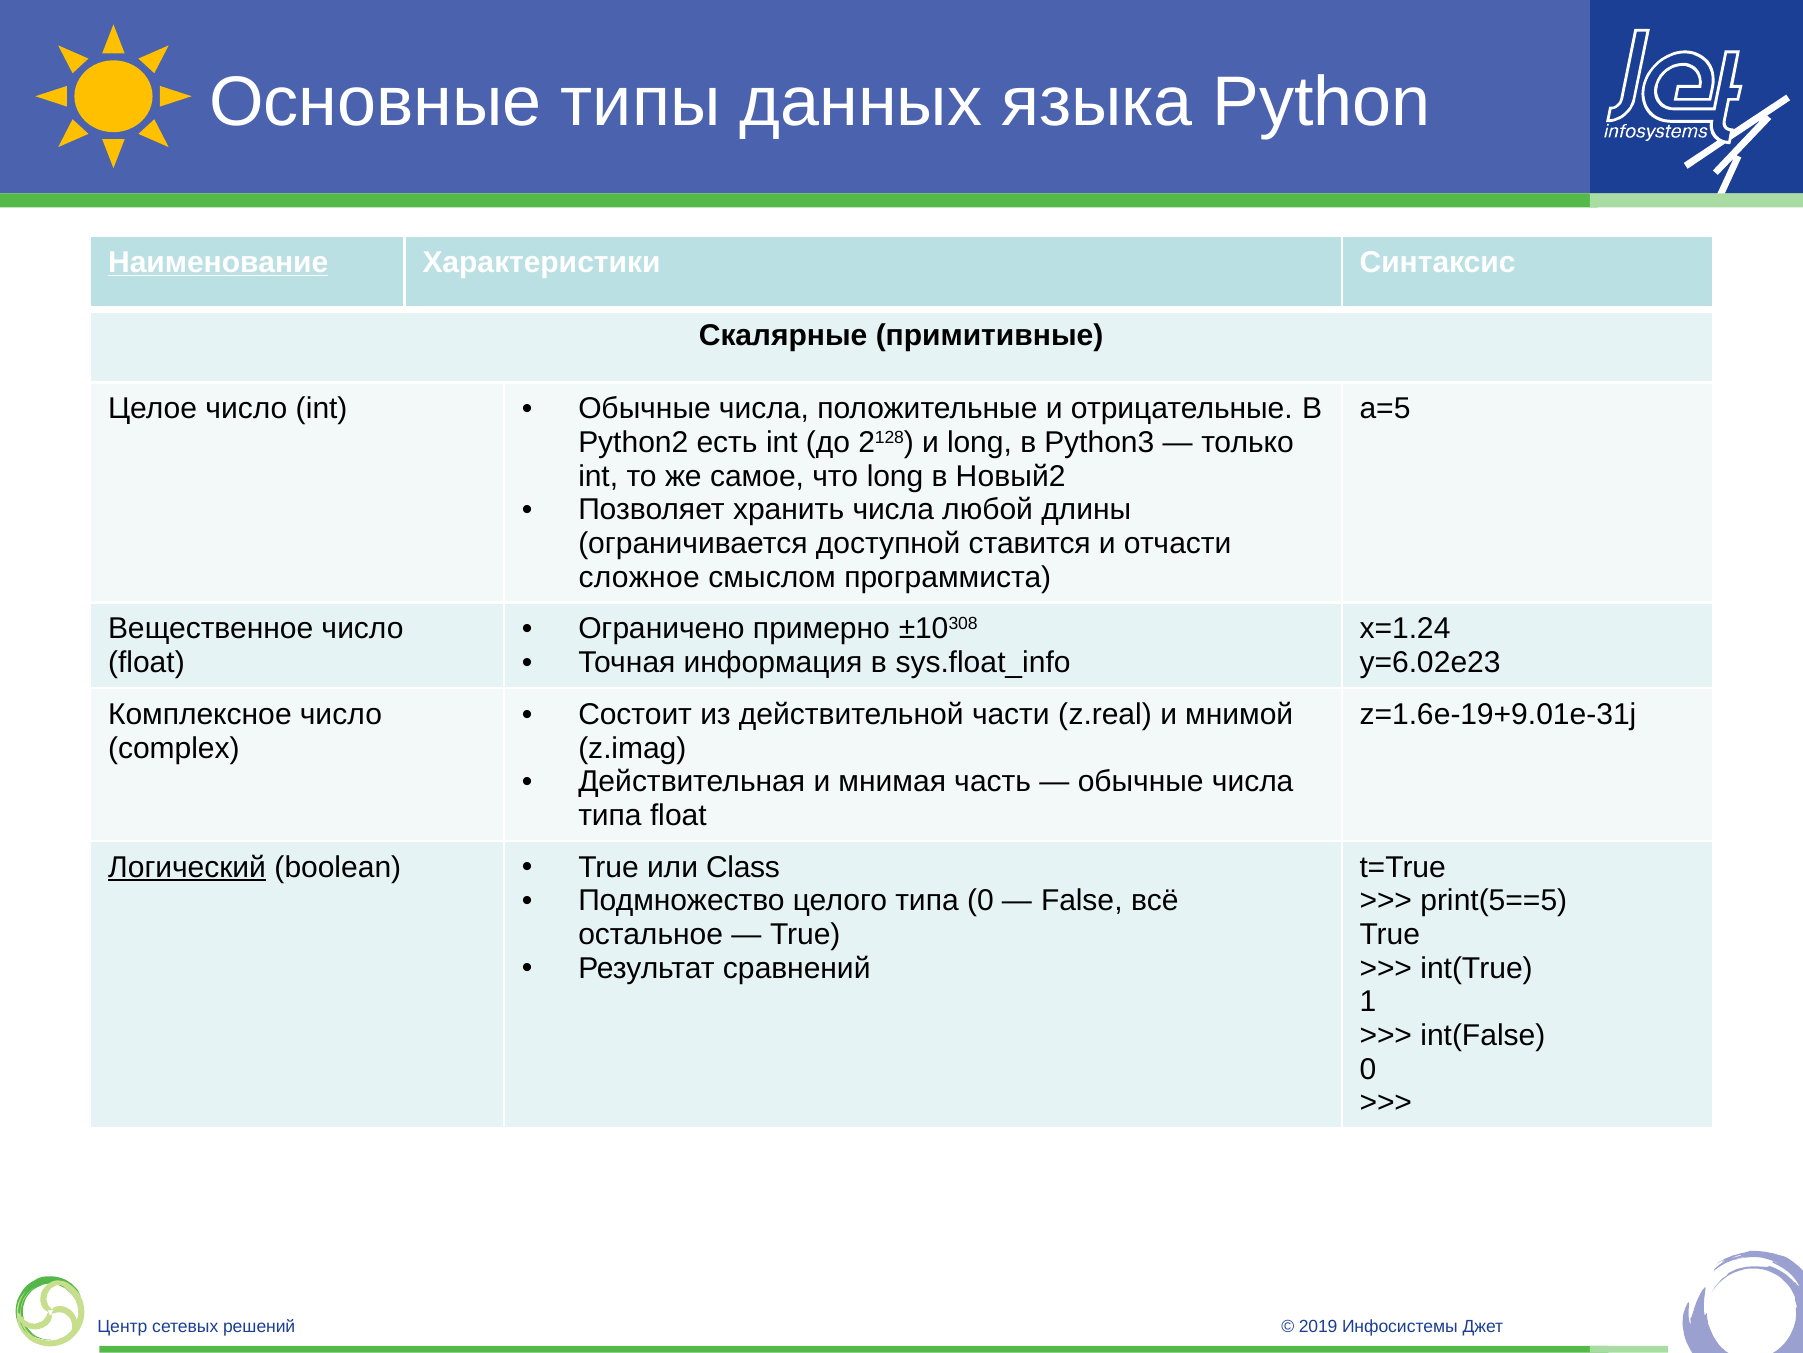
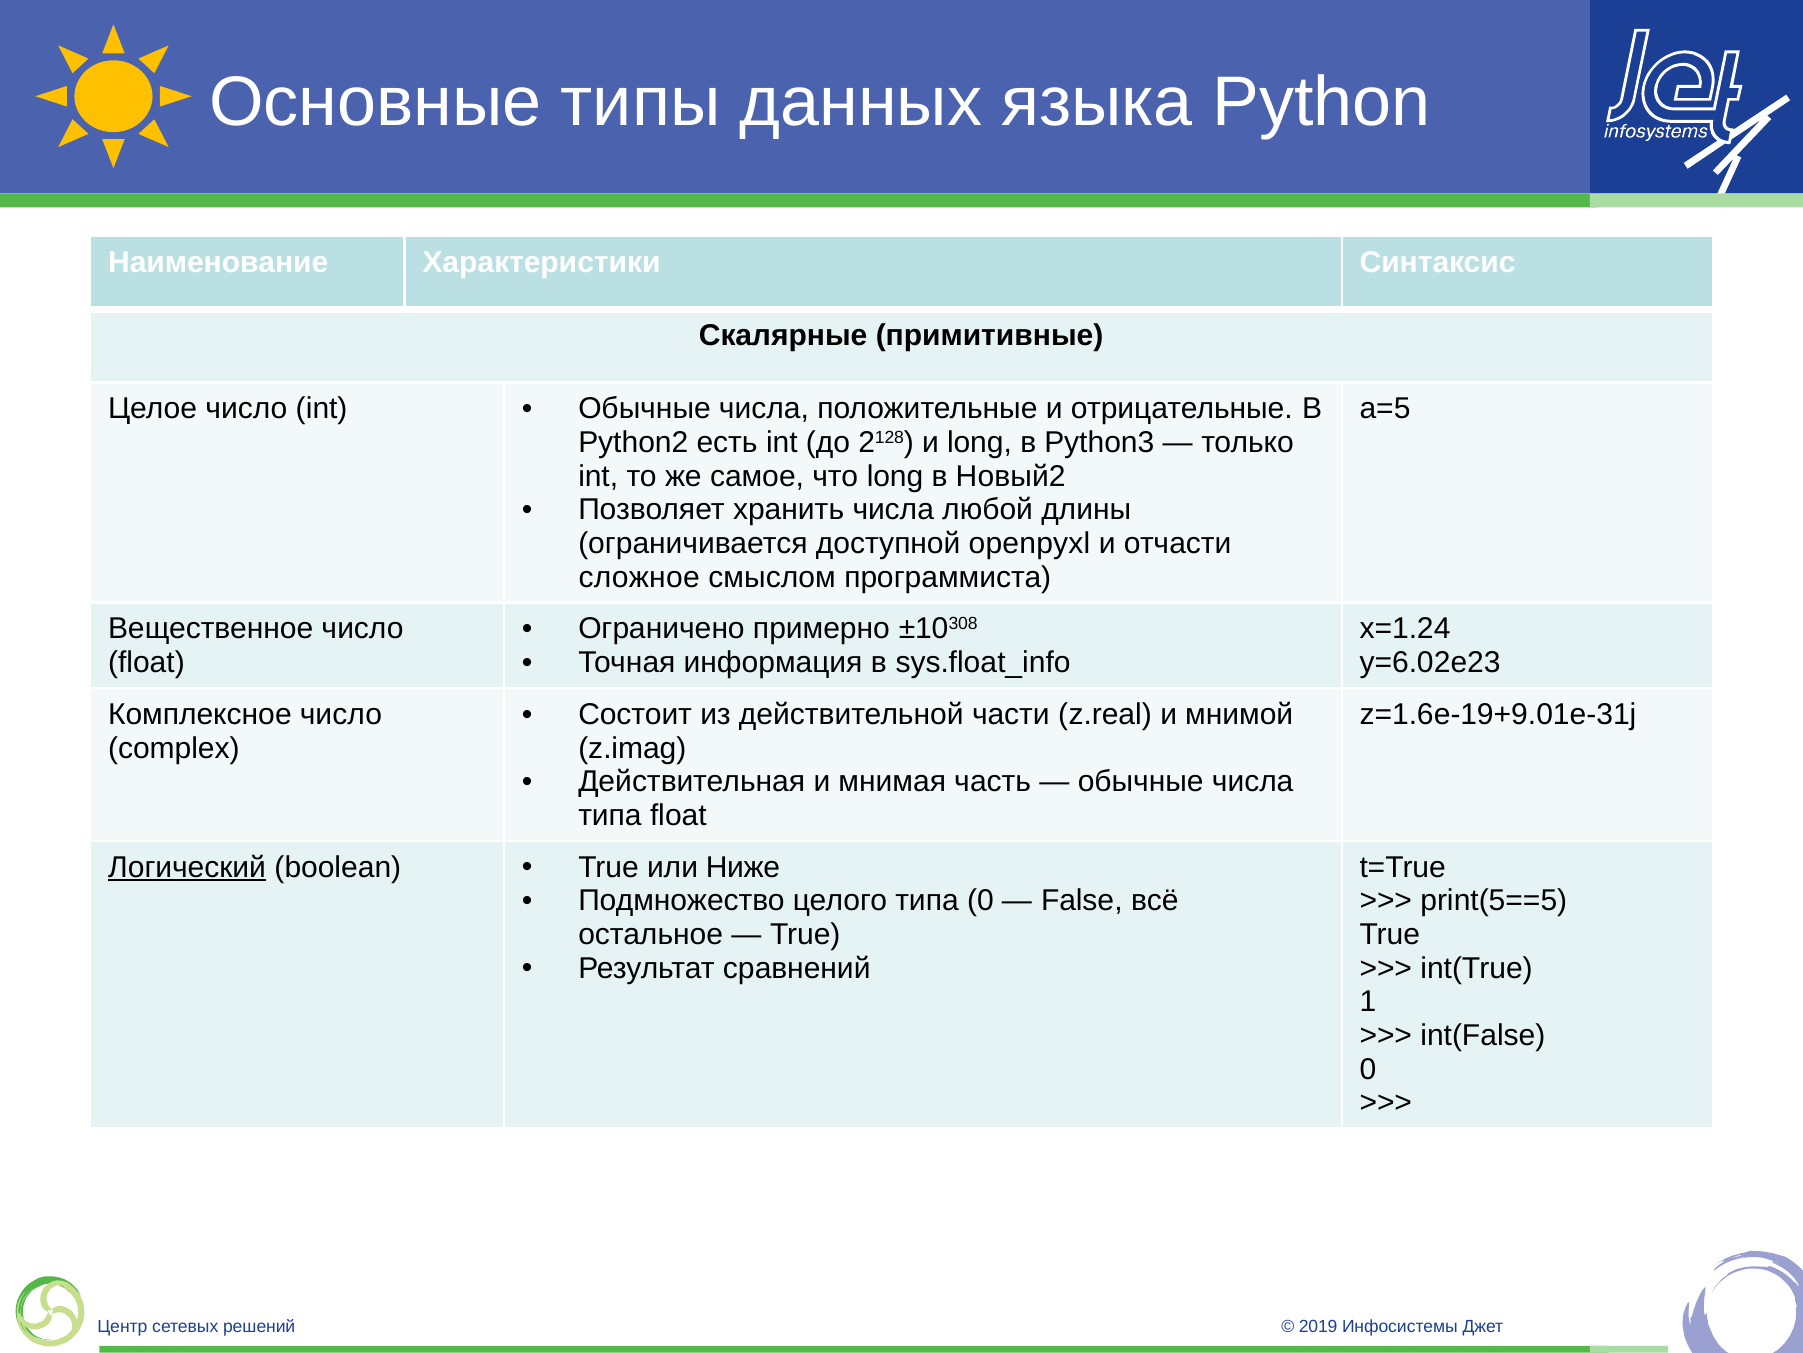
Наименование underline: present -> none
ставится: ставится -> openpyxl
Class: Class -> Ниже
